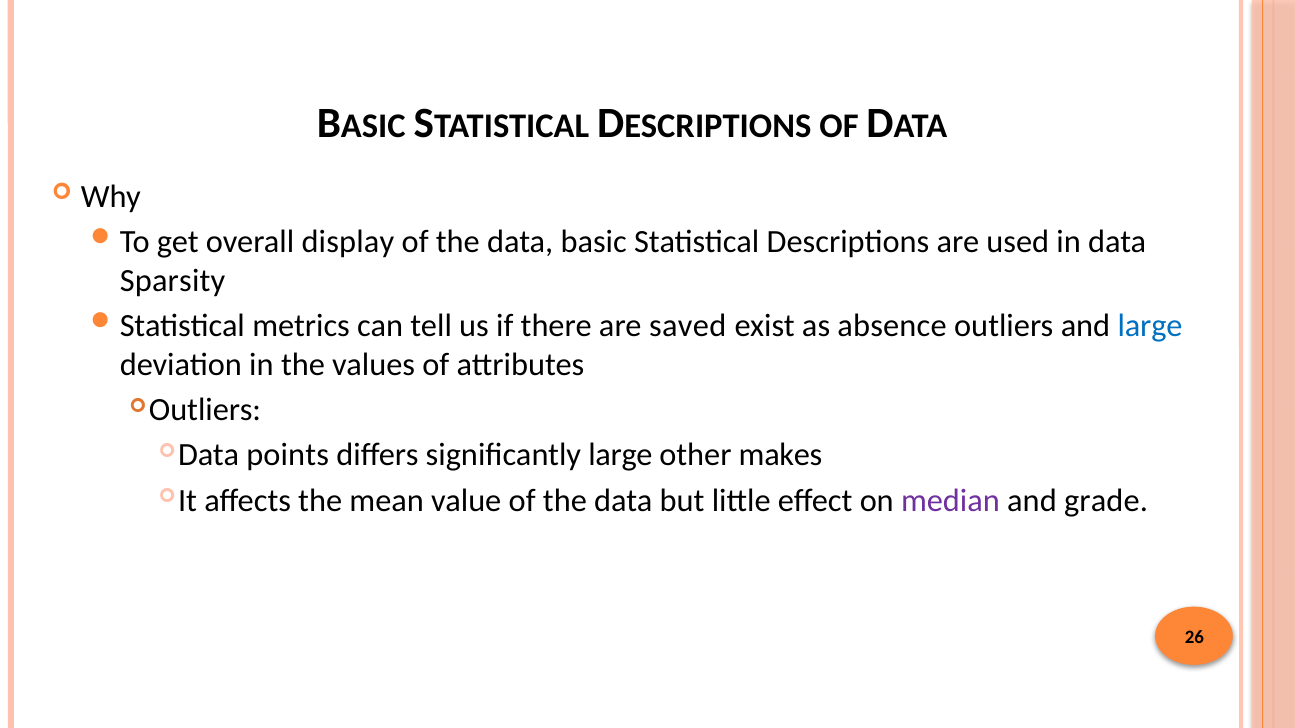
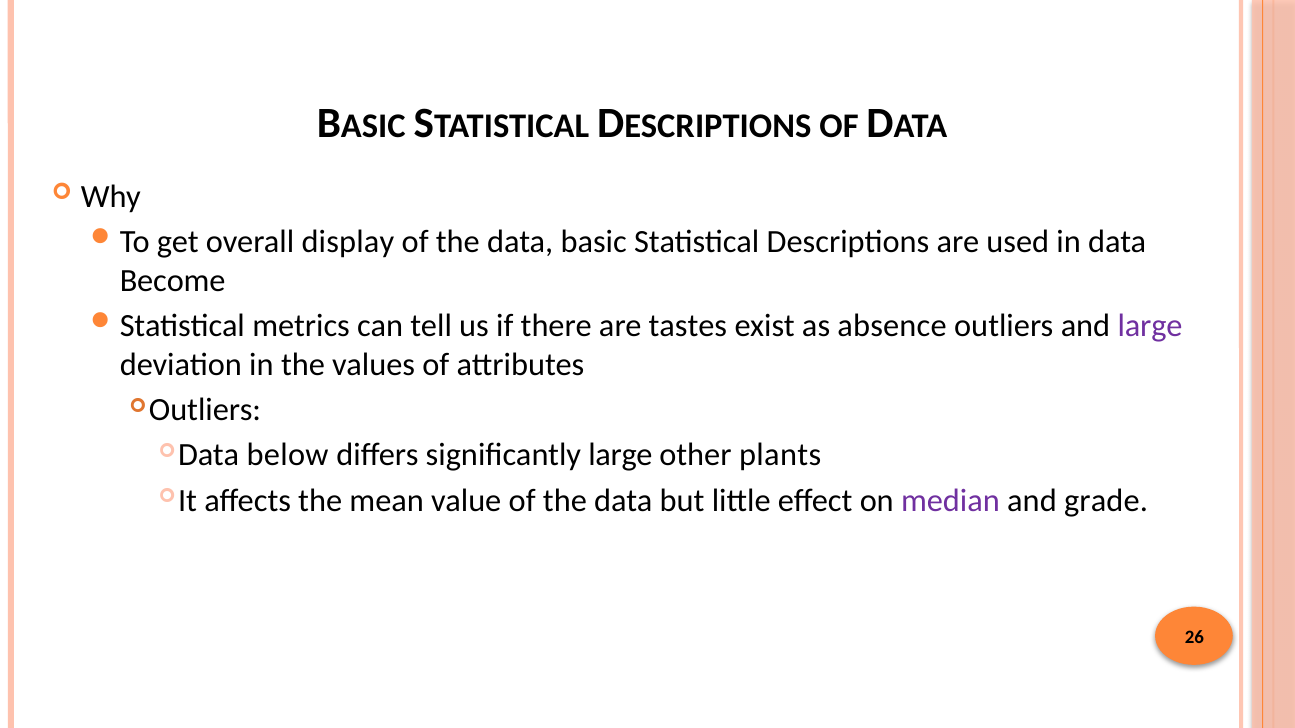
Sparsity: Sparsity -> Become
saved: saved -> tastes
large at (1150, 326) colour: blue -> purple
points: points -> below
makes: makes -> plants
